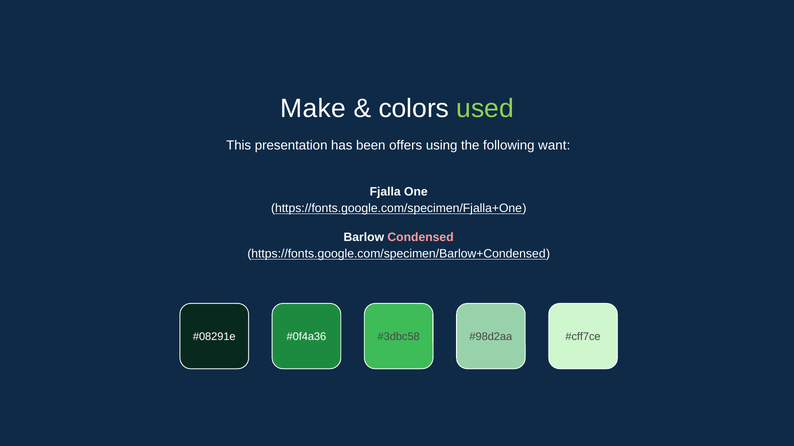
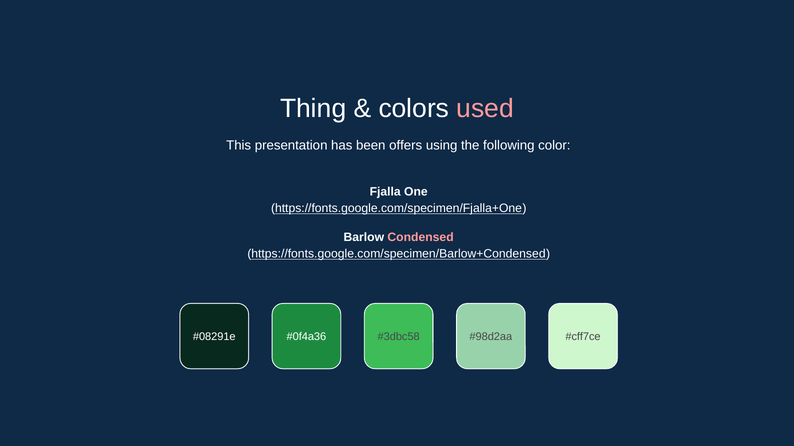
Make: Make -> Thing
used colour: light green -> pink
want: want -> color
